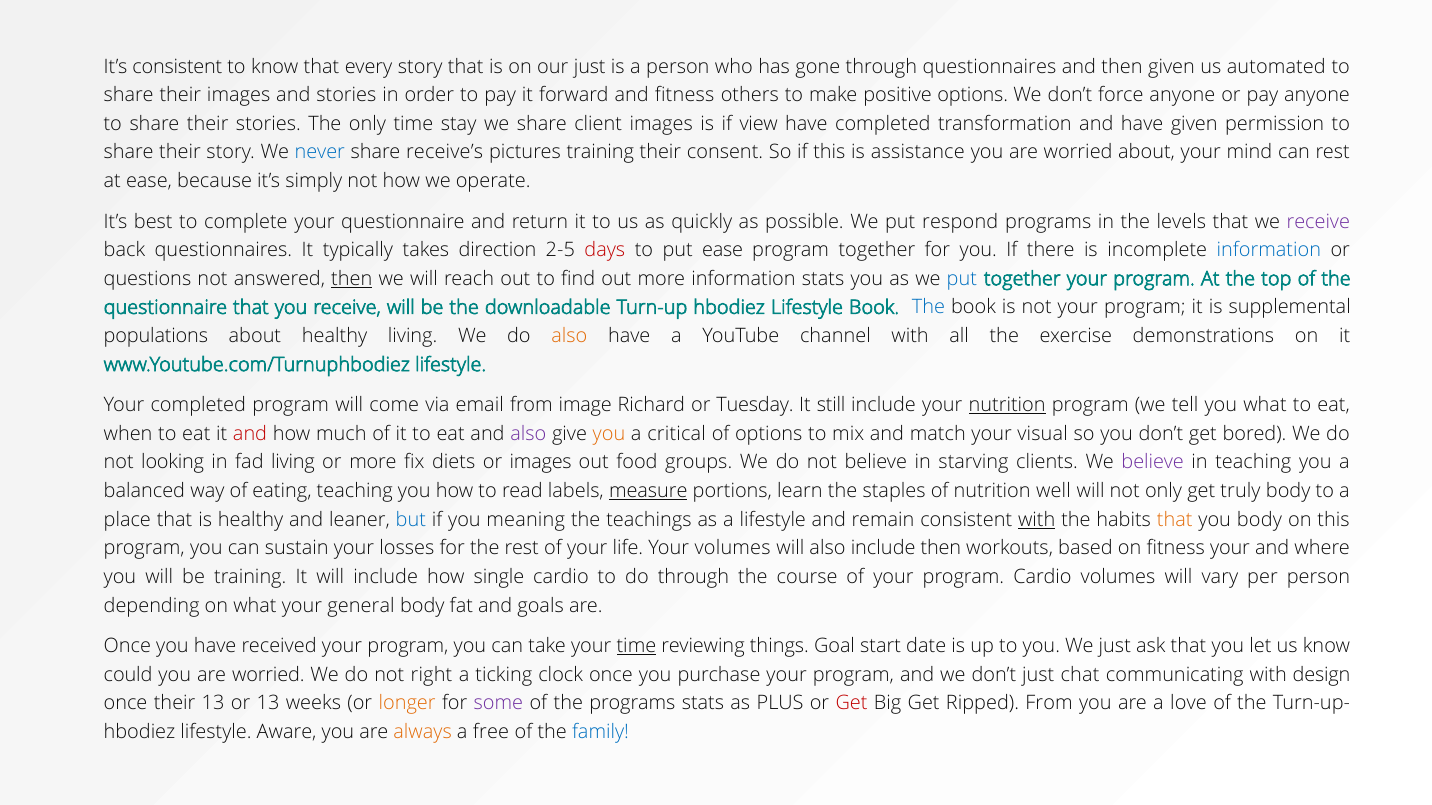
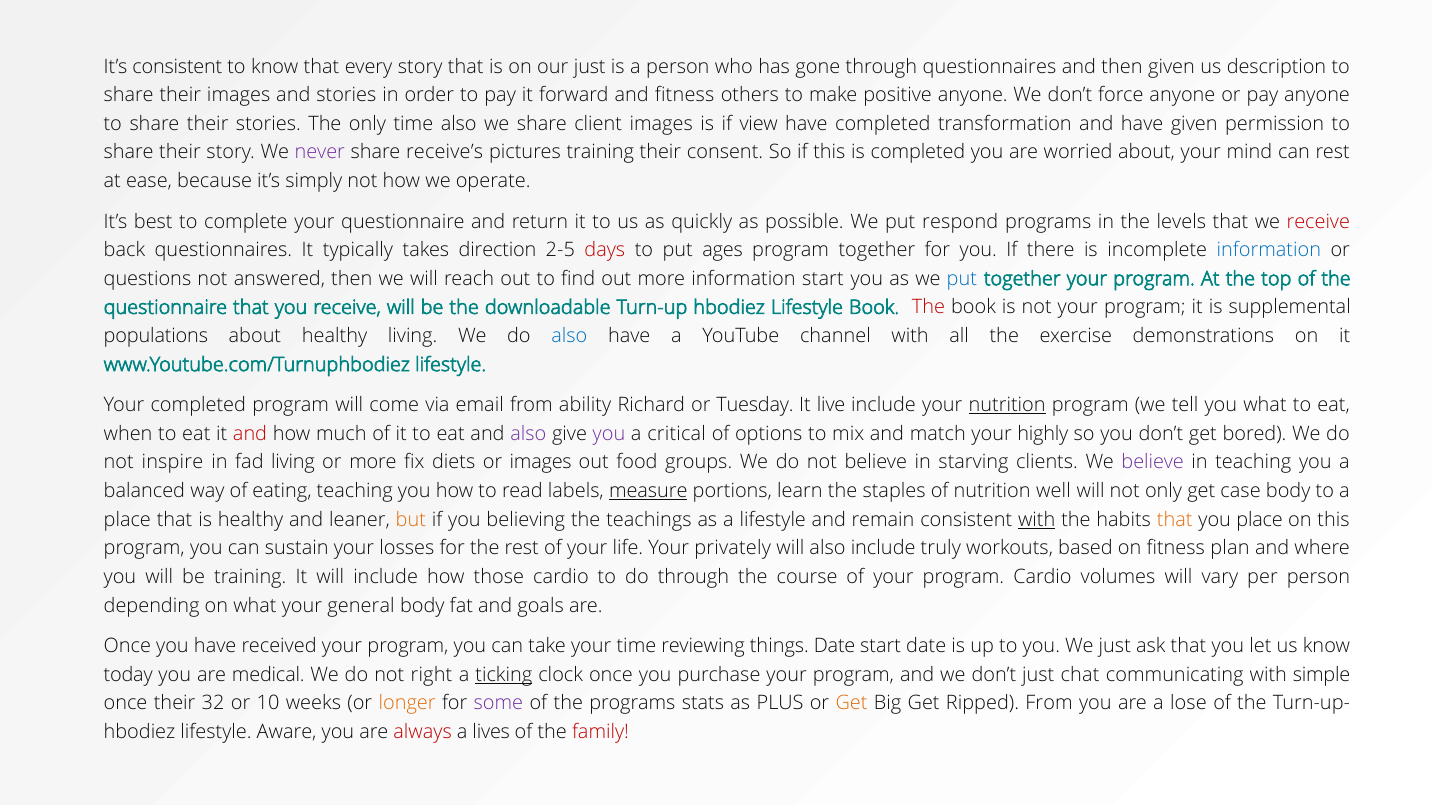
automated: automated -> description
positive options: options -> anyone
time stay: stay -> also
never colour: blue -> purple
is assistance: assistance -> completed
receive at (1318, 222) colour: purple -> red
put ease: ease -> ages
then at (352, 279) underline: present -> none
information stats: stats -> start
The at (928, 308) colour: blue -> red
also at (569, 336) colour: orange -> blue
image: image -> ability
still: still -> live
you at (609, 434) colour: orange -> purple
visual: visual -> highly
looking: looking -> inspire
truly: truly -> case
but colour: blue -> orange
meaning: meaning -> believing
you body: body -> place
Your volumes: volumes -> privately
include then: then -> truly
fitness your: your -> plan
single: single -> those
time at (636, 646) underline: present -> none
things Goal: Goal -> Date
could: could -> today
worried at (268, 675): worried -> medical
ticking underline: none -> present
design: design -> simple
their 13: 13 -> 32
or 13: 13 -> 10
Get at (852, 704) colour: red -> orange
love: love -> lose
always colour: orange -> red
free: free -> lives
family colour: blue -> red
